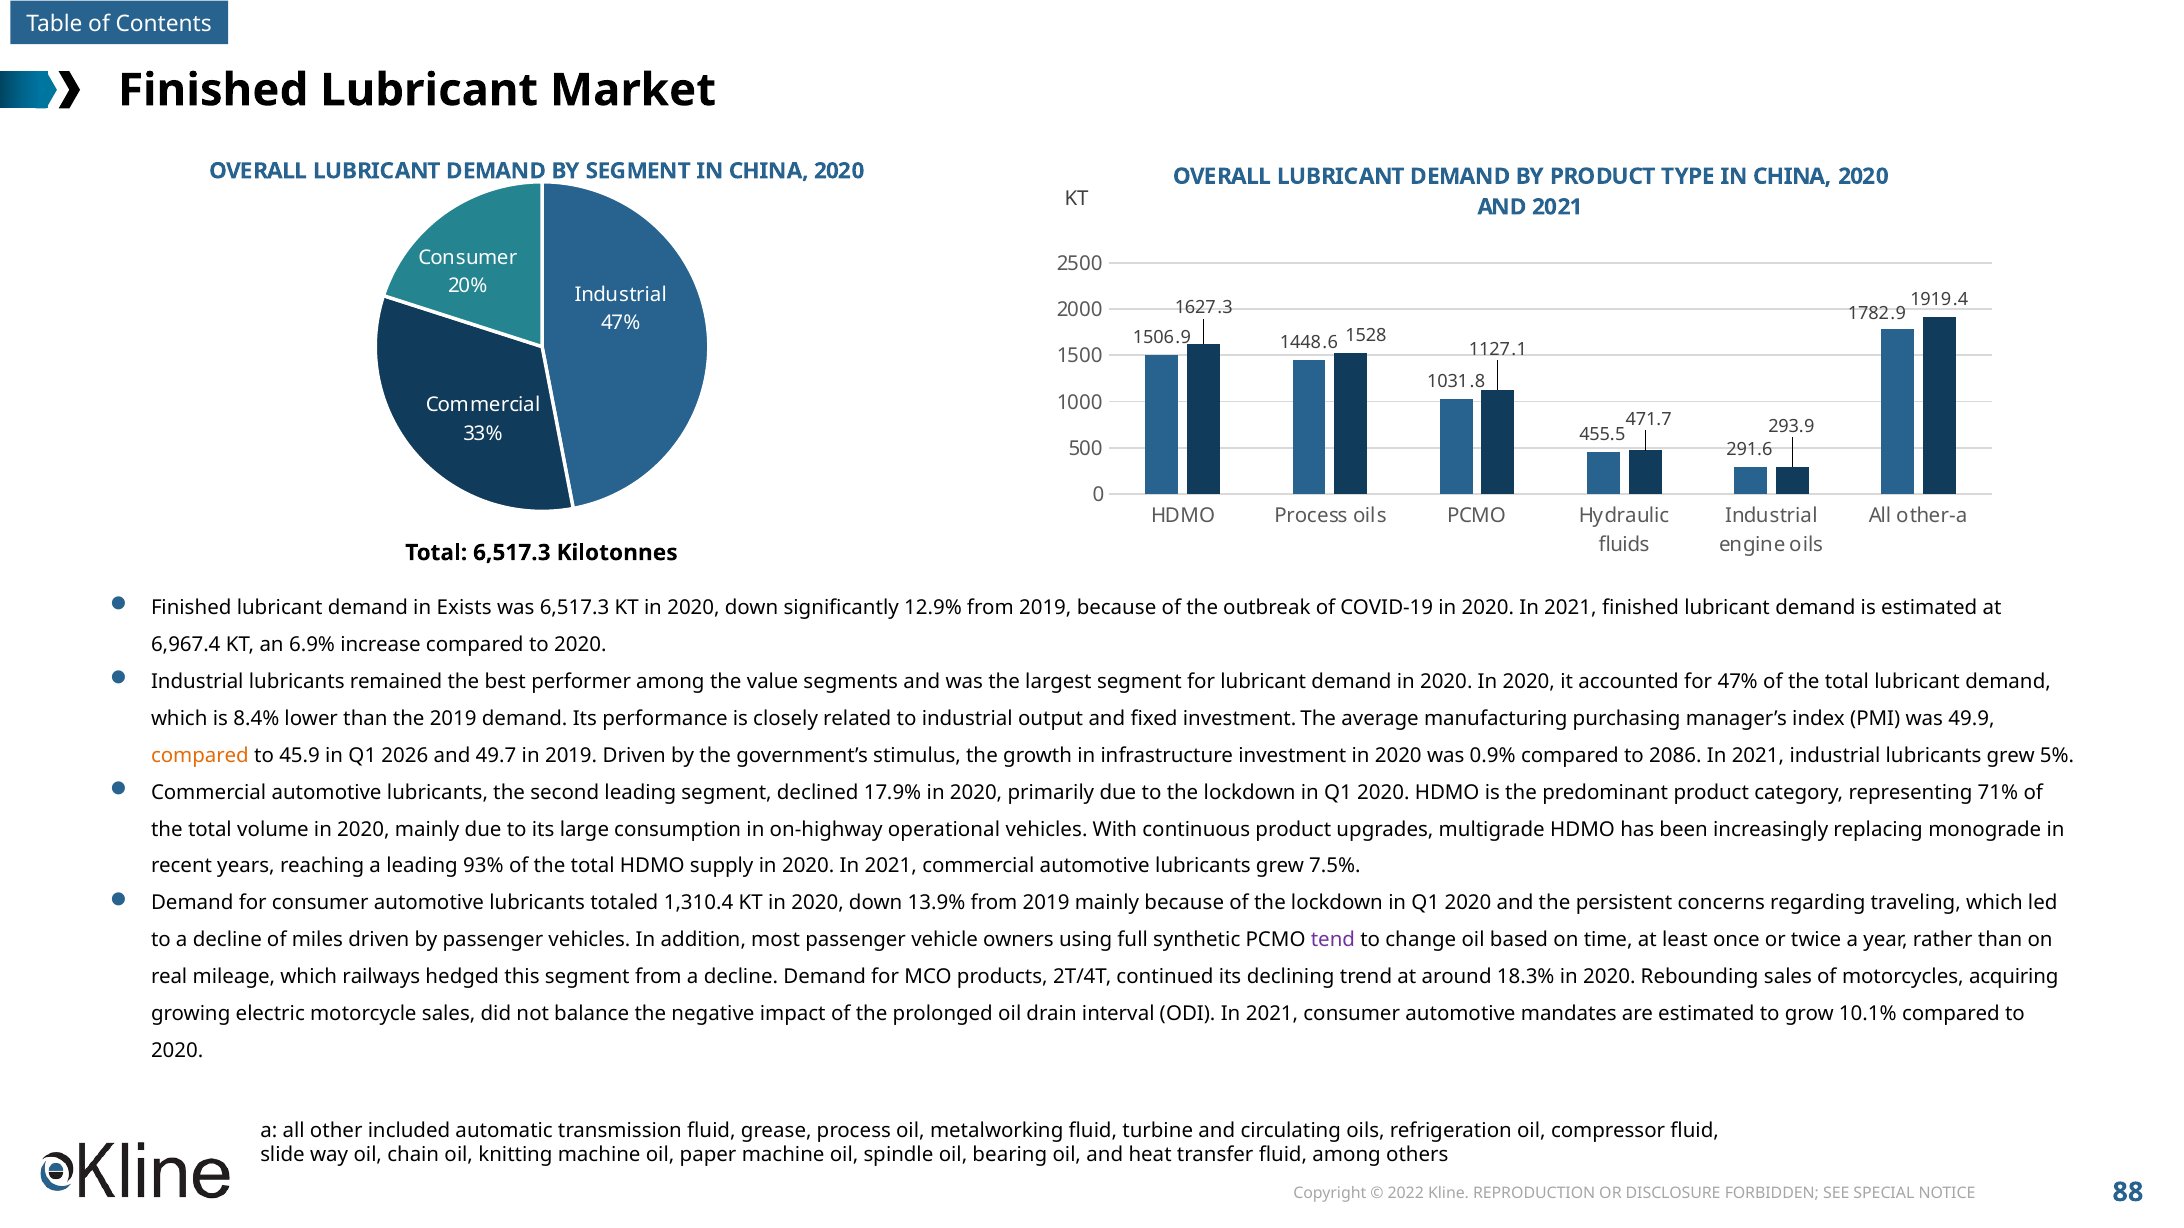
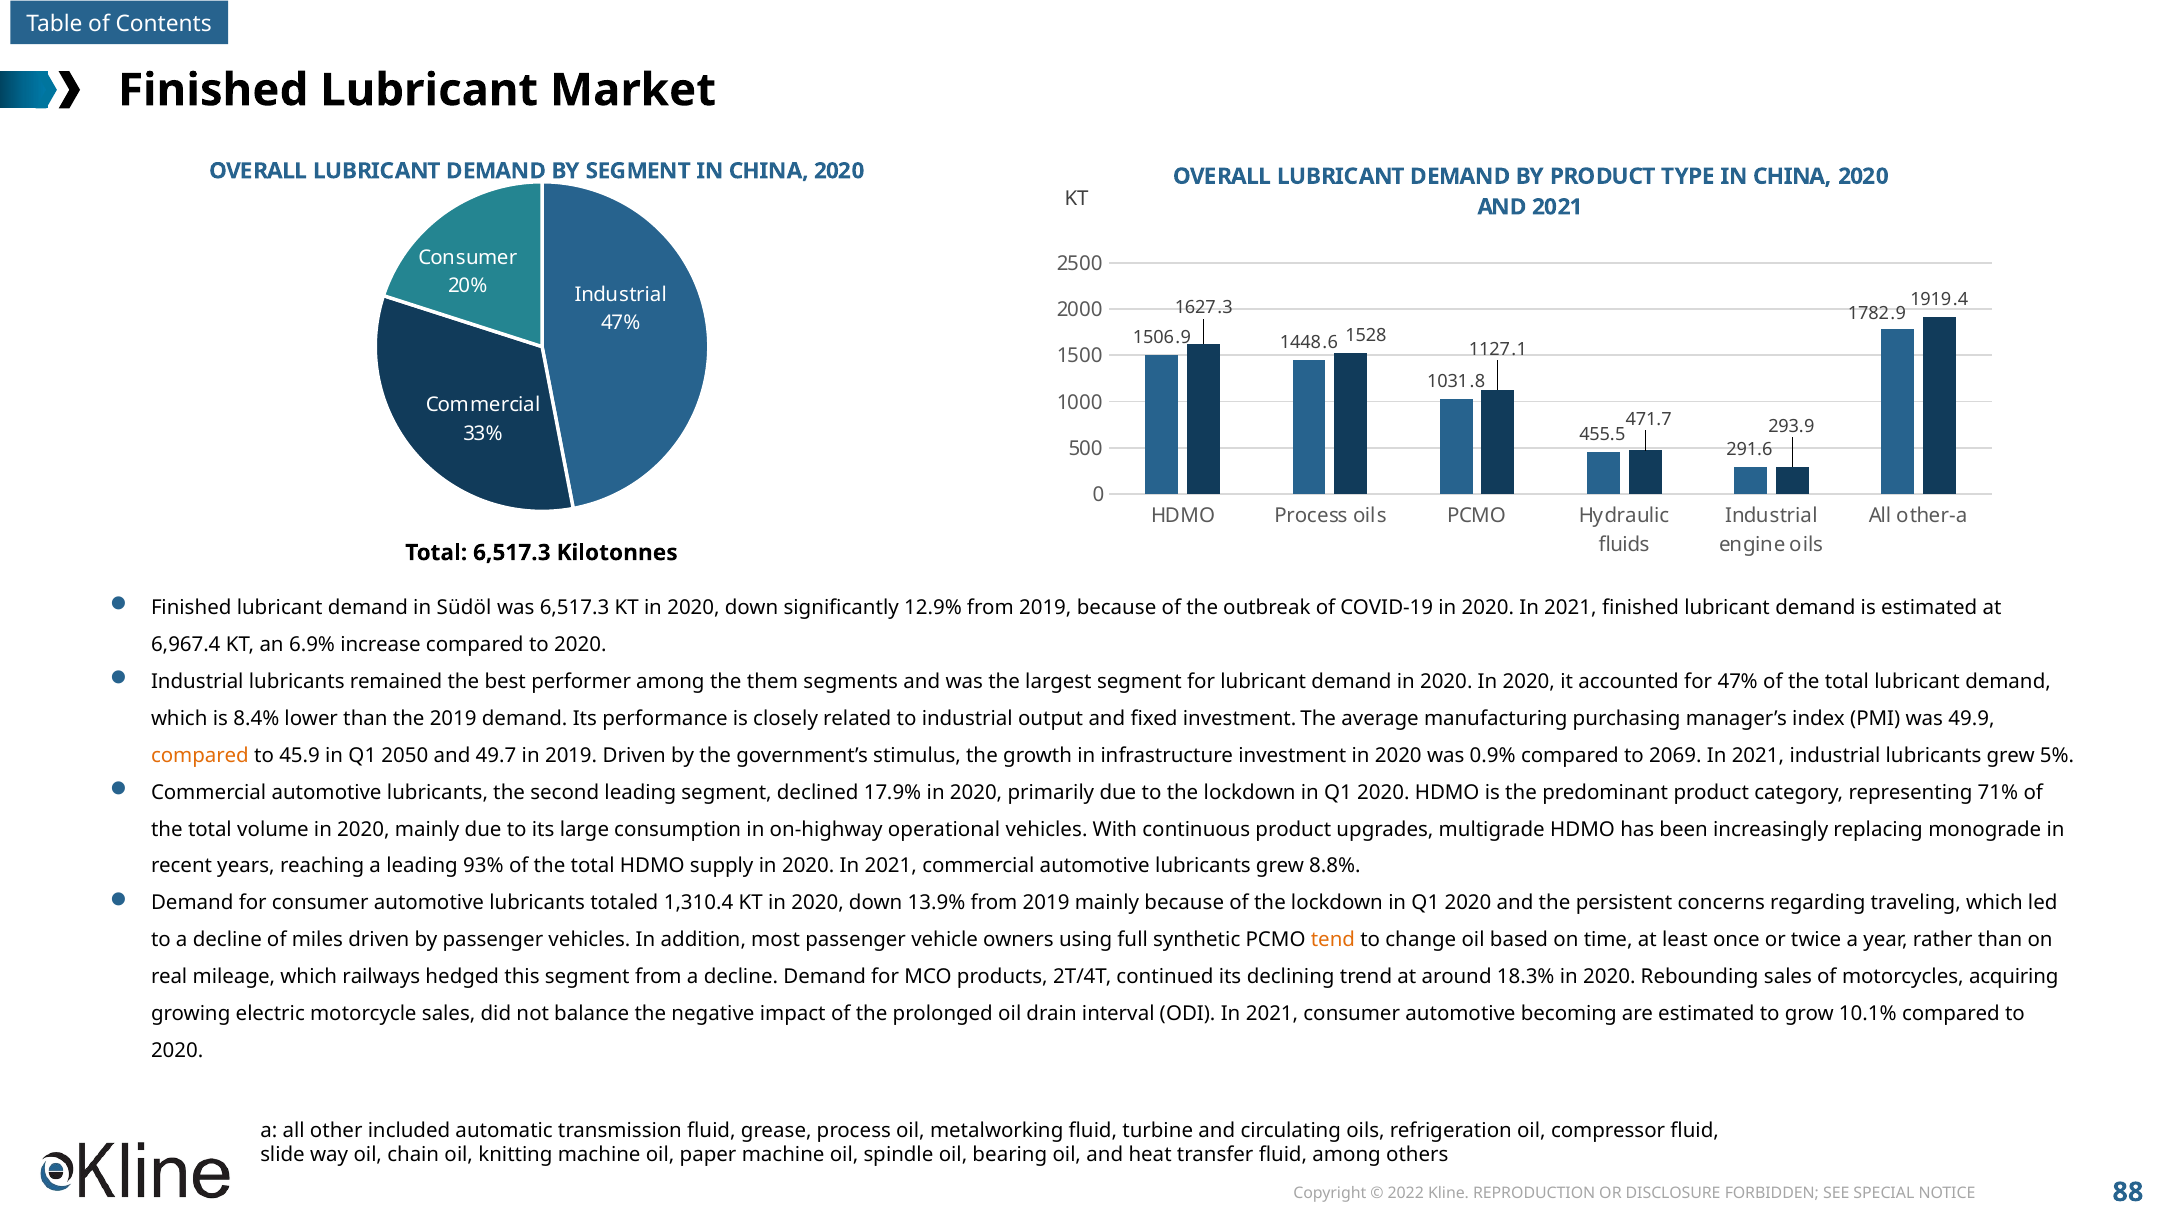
Exists: Exists -> Südöl
value: value -> them
2026: 2026 -> 2050
2086: 2086 -> 2069
7.5%: 7.5% -> 8.8%
tend colour: purple -> orange
mandates: mandates -> becoming
